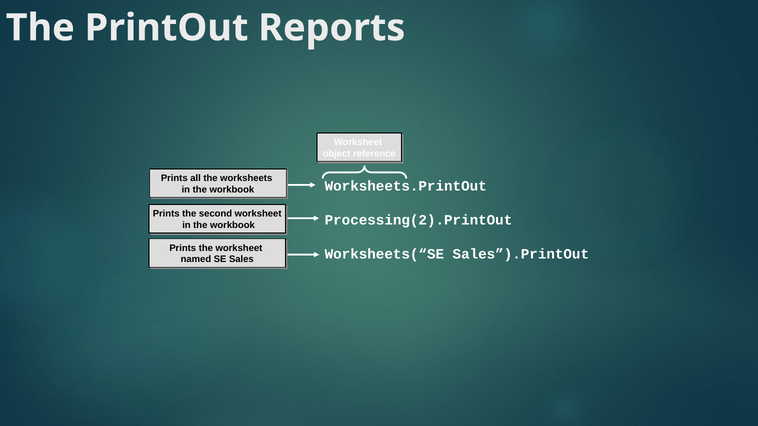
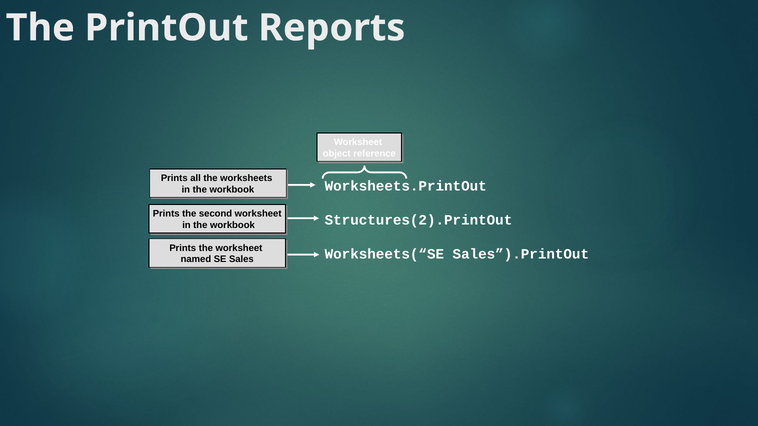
Processing(2).PrintOut: Processing(2).PrintOut -> Structures(2).PrintOut
